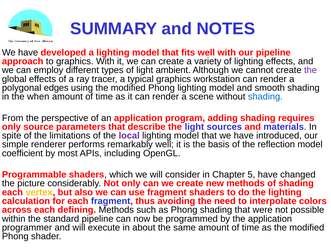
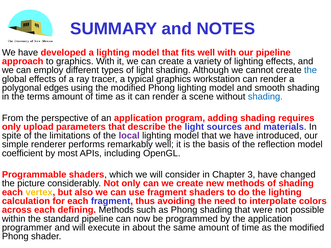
light ambient: ambient -> shading
the at (311, 70) colour: purple -> blue
when: when -> terms
source: source -> upload
5: 5 -> 3
